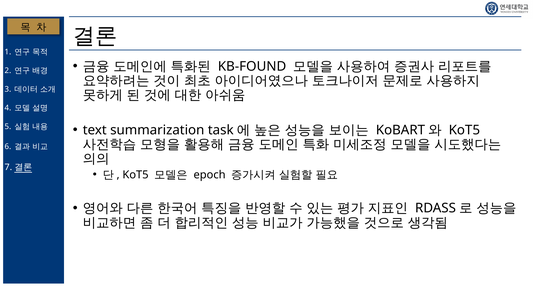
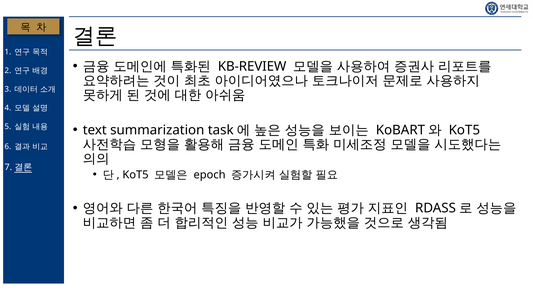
KB-FOUND: KB-FOUND -> KB-REVIEW
